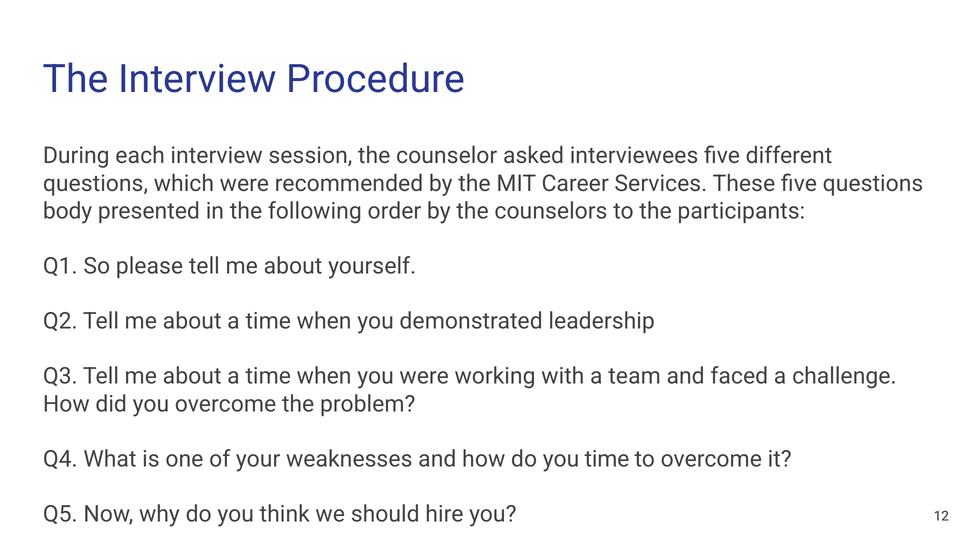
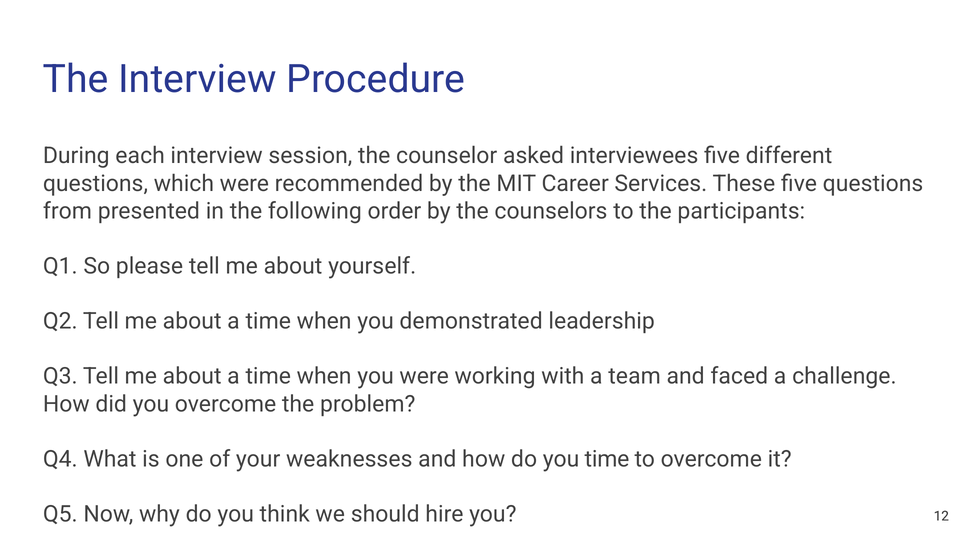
body: body -> from
